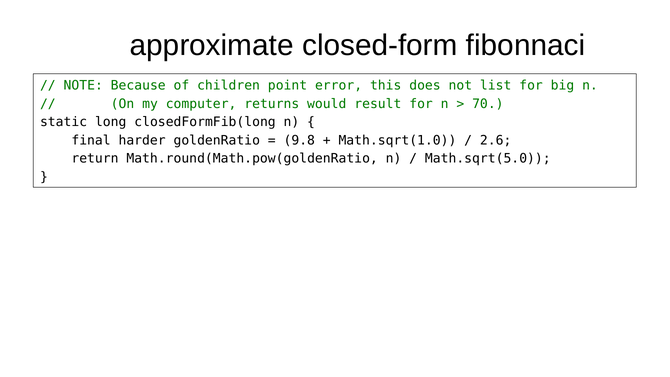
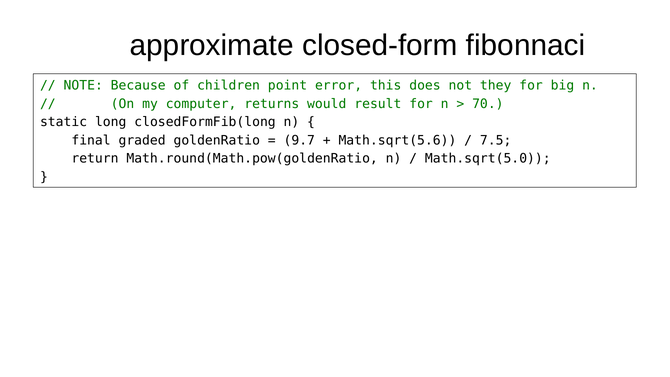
list: list -> they
harder: harder -> graded
9.8: 9.8 -> 9.7
Math.sqrt(1.0: Math.sqrt(1.0 -> Math.sqrt(5.6
2.6: 2.6 -> 7.5
